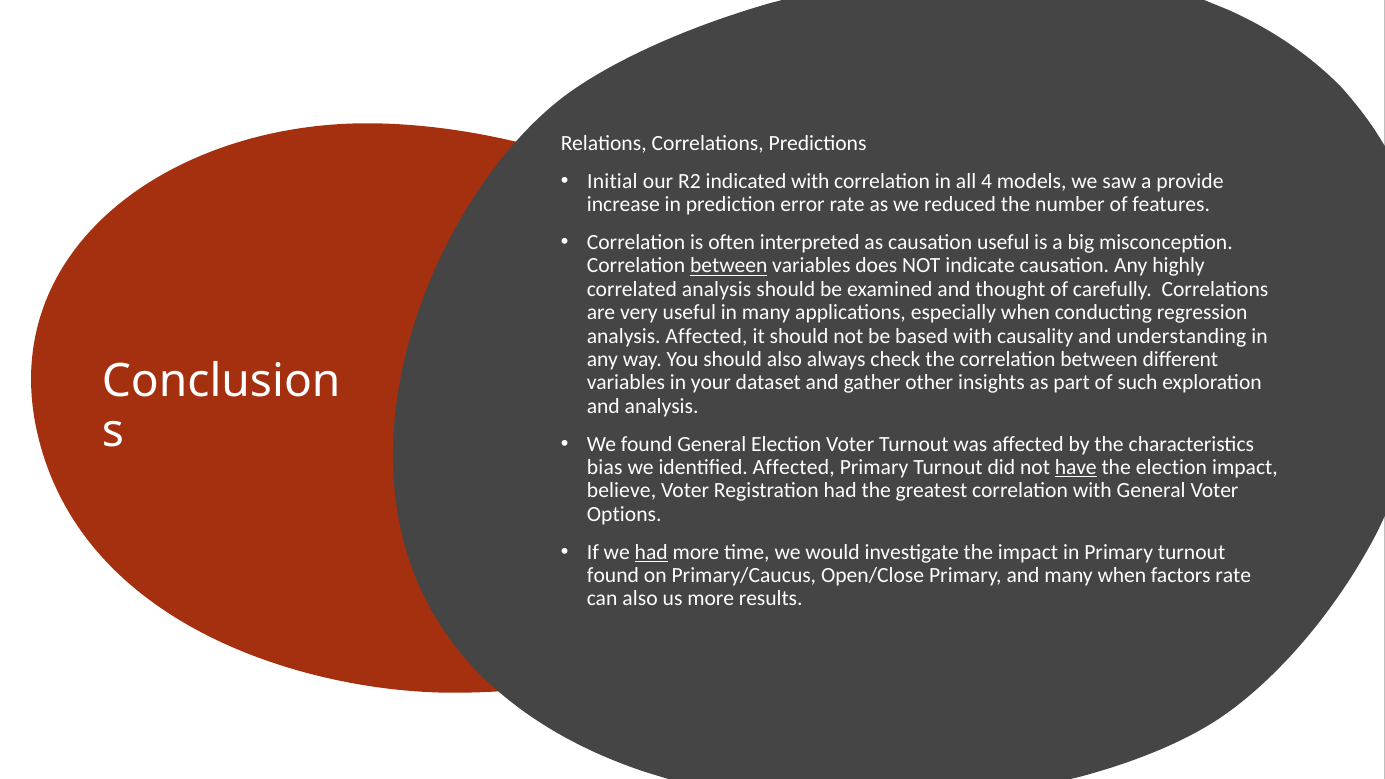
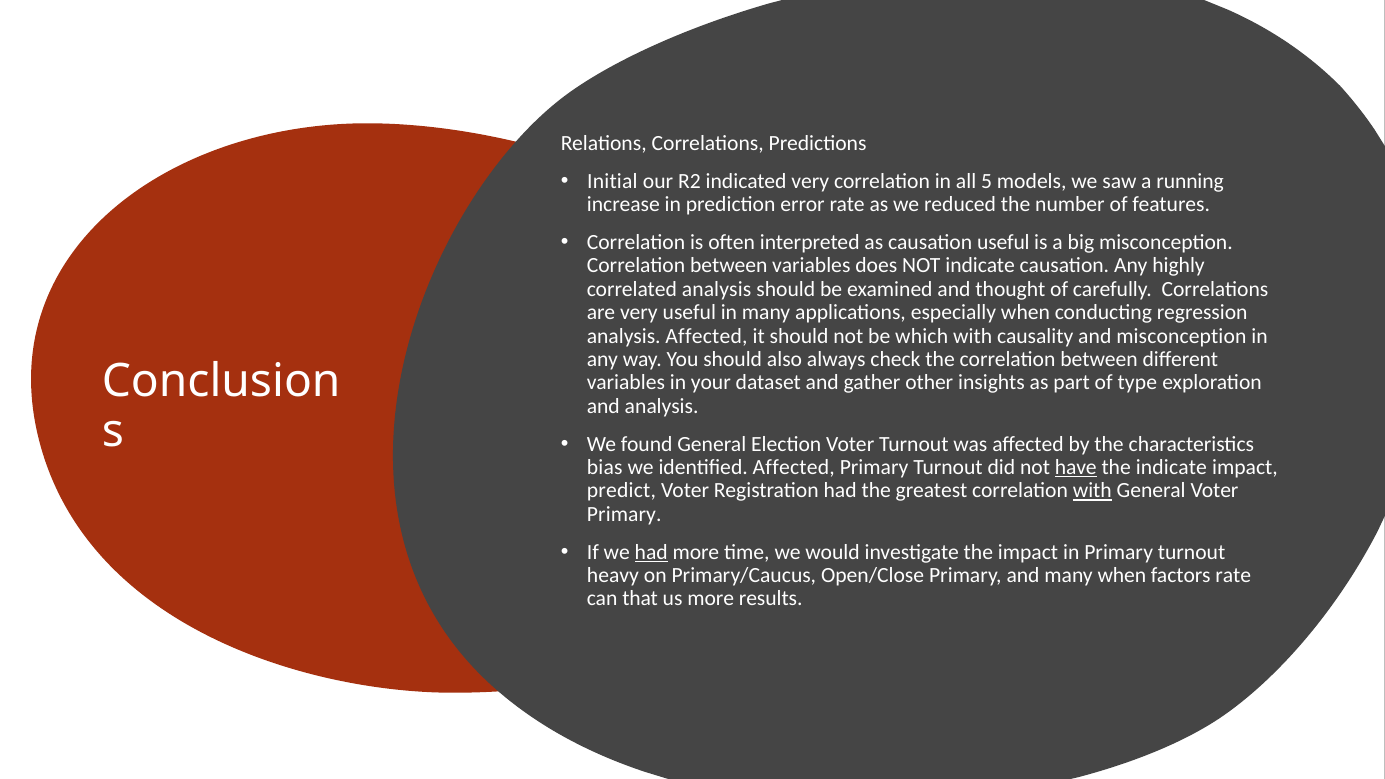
indicated with: with -> very
4: 4 -> 5
provide: provide -> running
between at (729, 266) underline: present -> none
based: based -> which
and understanding: understanding -> misconception
such: such -> type
the election: election -> indicate
believe: believe -> predict
with at (1092, 491) underline: none -> present
Options at (624, 514): Options -> Primary
found at (613, 575): found -> heavy
can also: also -> that
